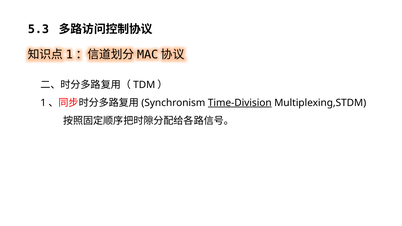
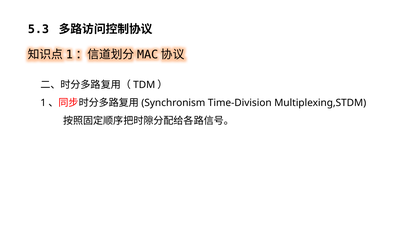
Time-Division underline: present -> none
